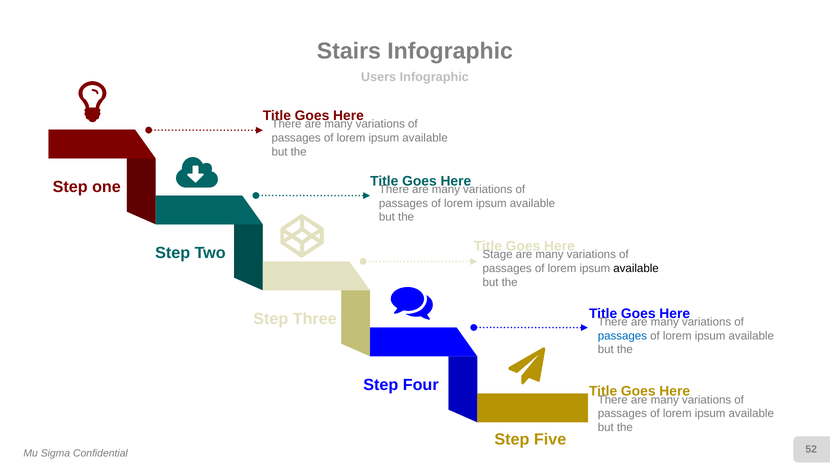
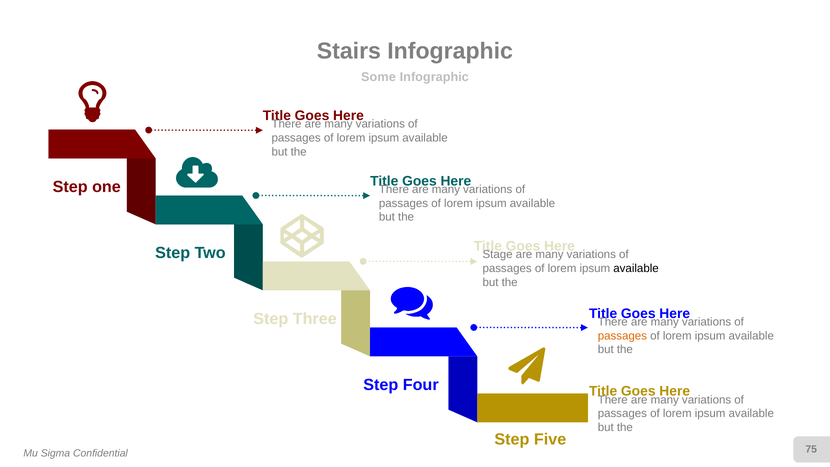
Users: Users -> Some
passages at (622, 336) colour: blue -> orange
52: 52 -> 75
